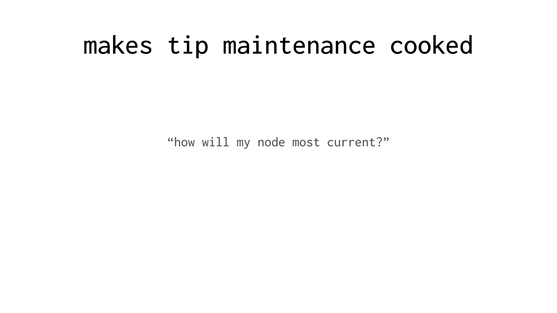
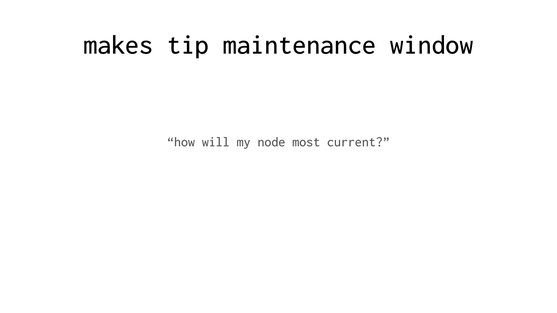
cooked: cooked -> window
